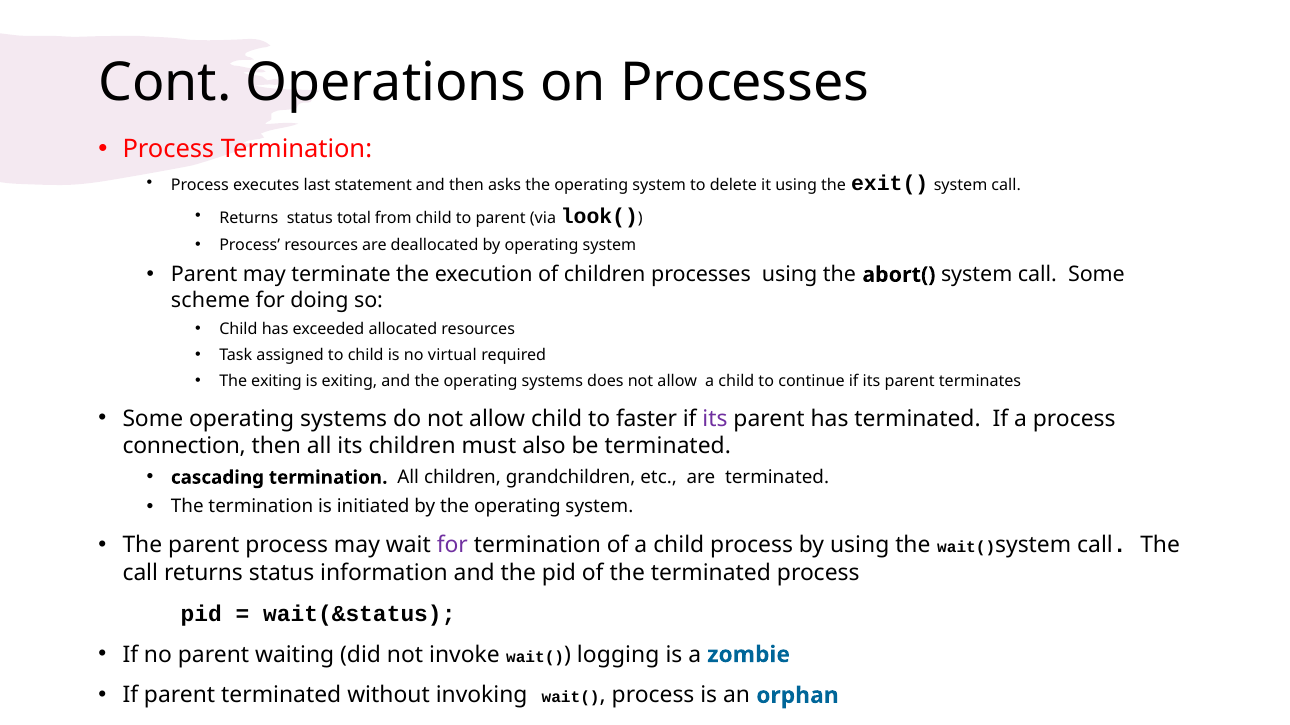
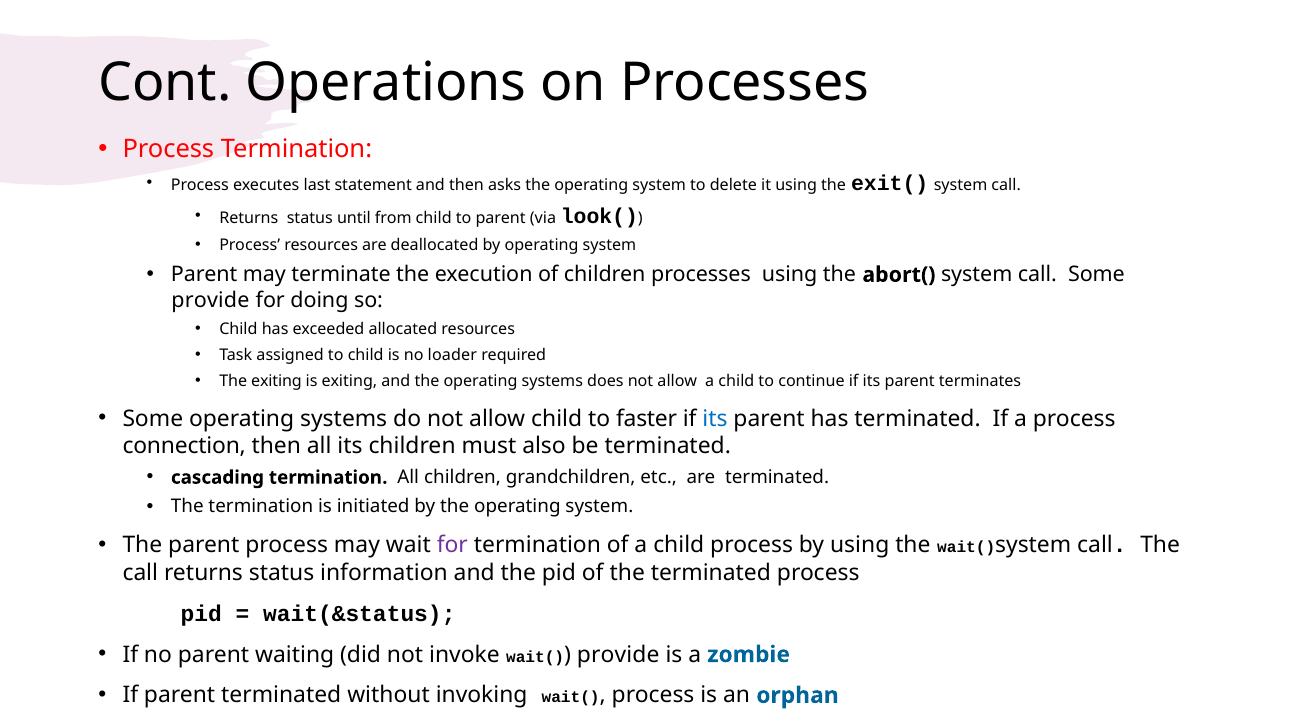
total: total -> until
scheme at (210, 301): scheme -> provide
virtual: virtual -> loader
its at (715, 419) colour: purple -> blue
wait( logging: logging -> provide
